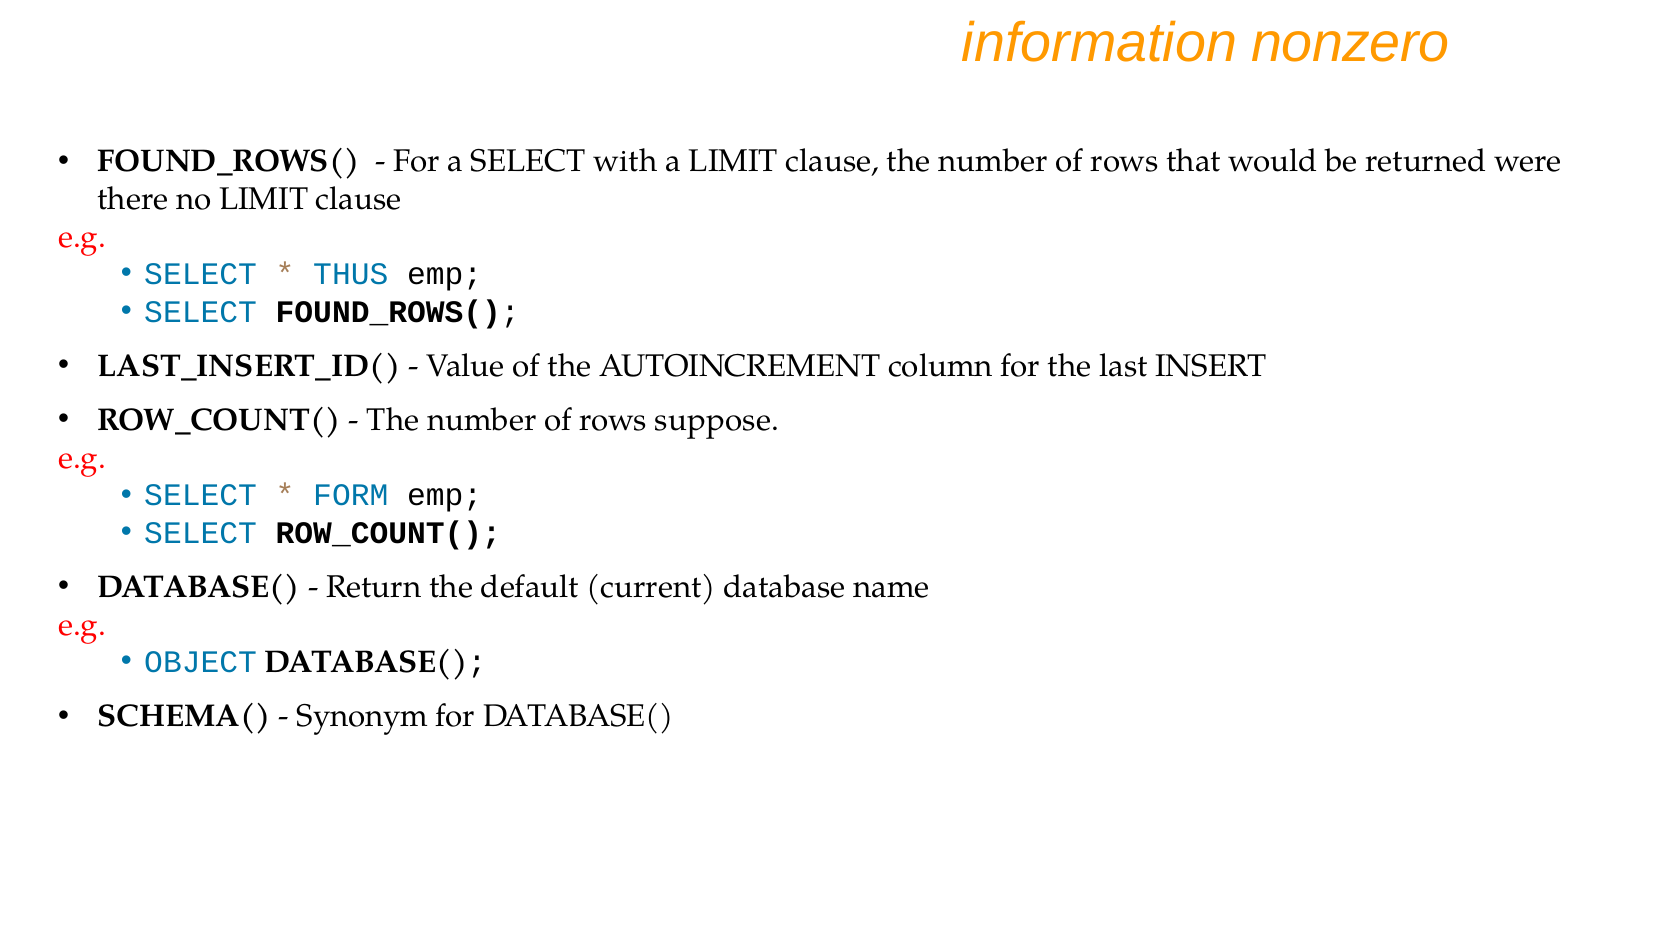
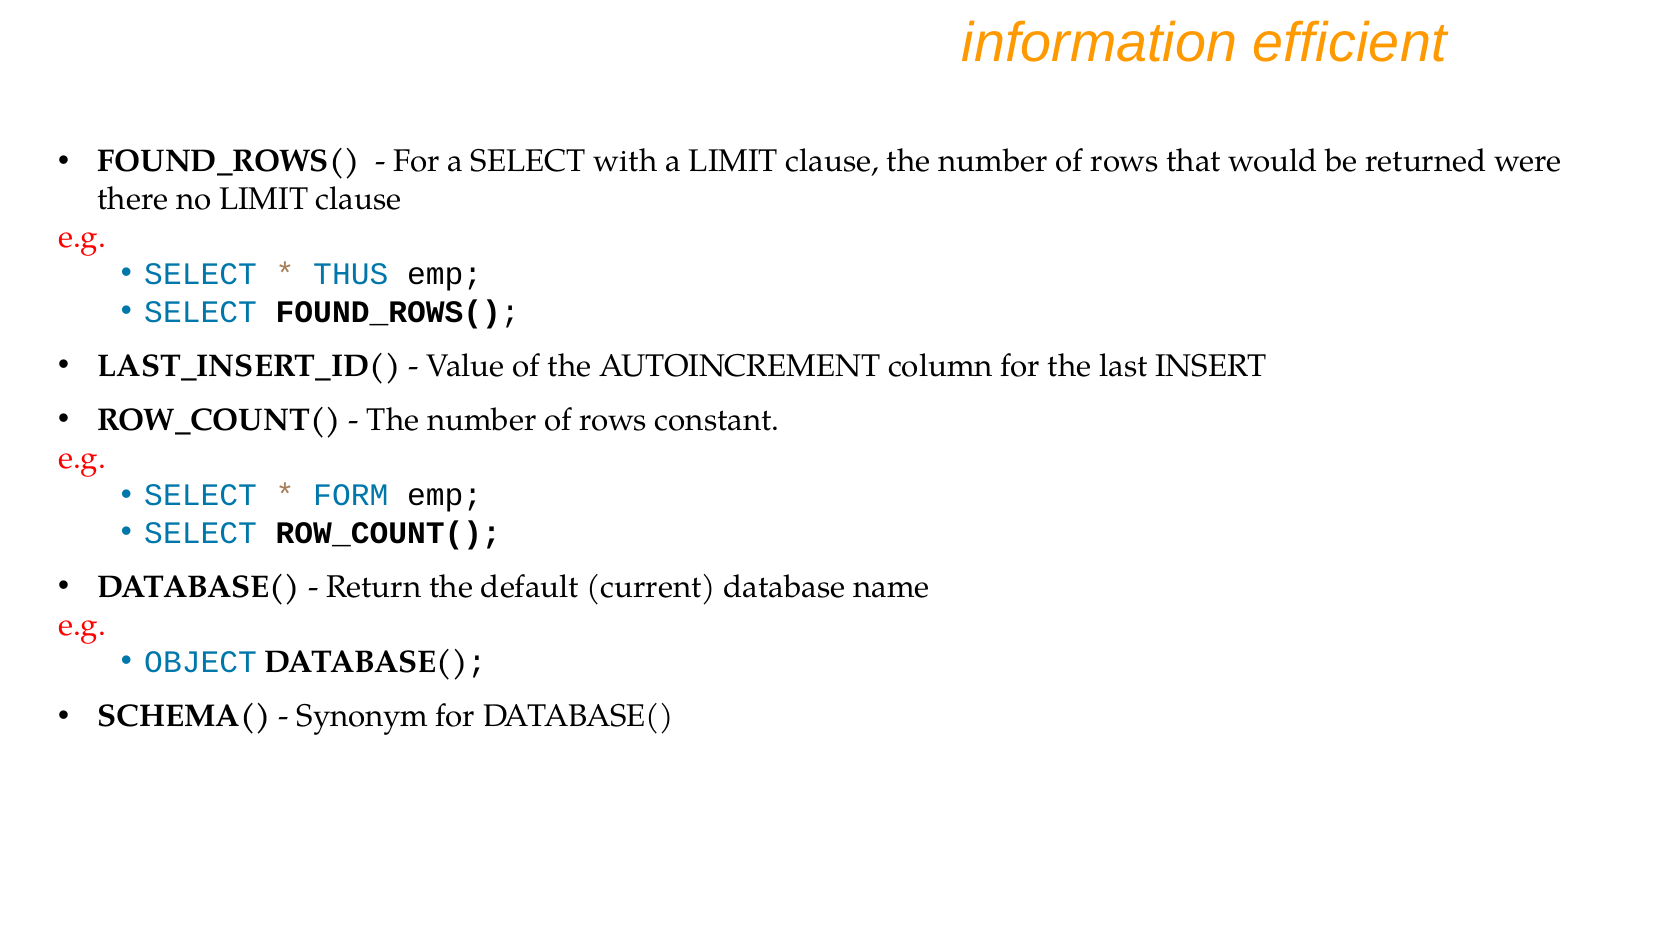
nonzero: nonzero -> efficient
suppose: suppose -> constant
